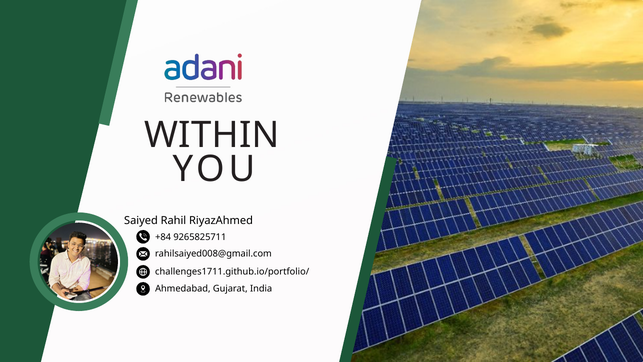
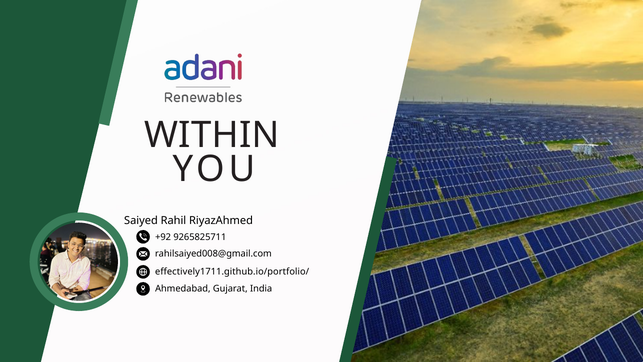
+84: +84 -> +92
challenges1711.github.io/portfolio/: challenges1711.github.io/portfolio/ -> effectively1711.github.io/portfolio/
